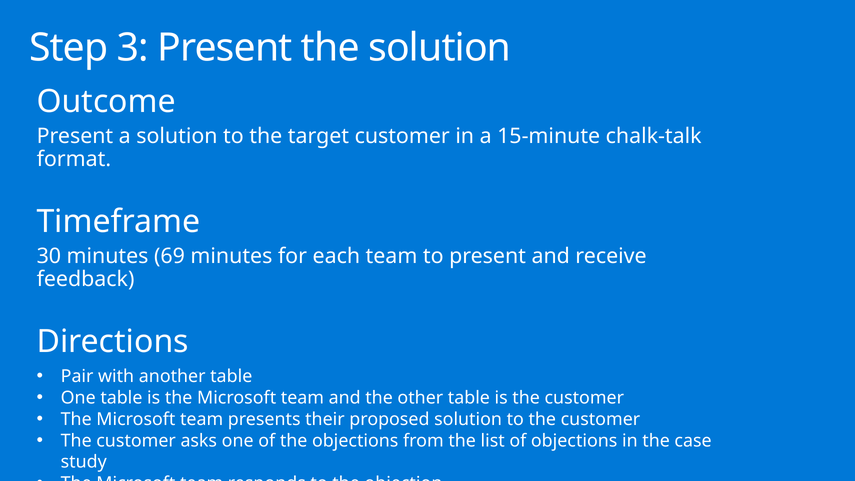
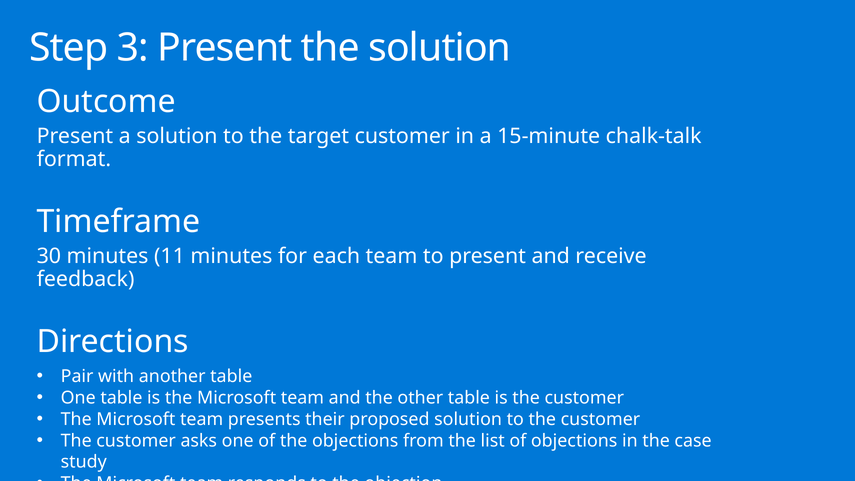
69: 69 -> 11
